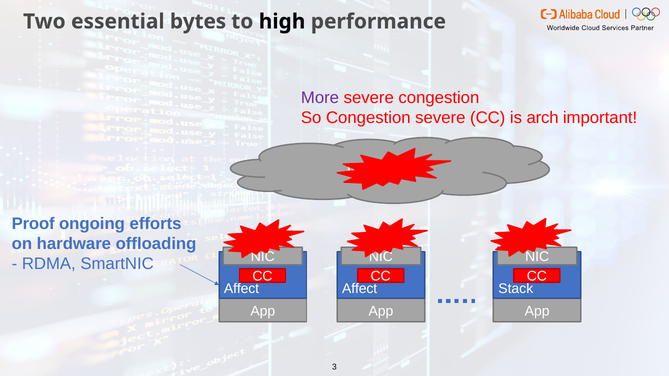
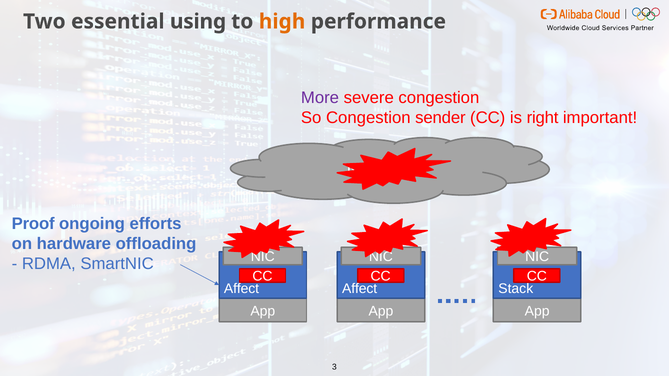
bytes: bytes -> using
high colour: black -> orange
Congestion severe: severe -> sender
arch: arch -> right
